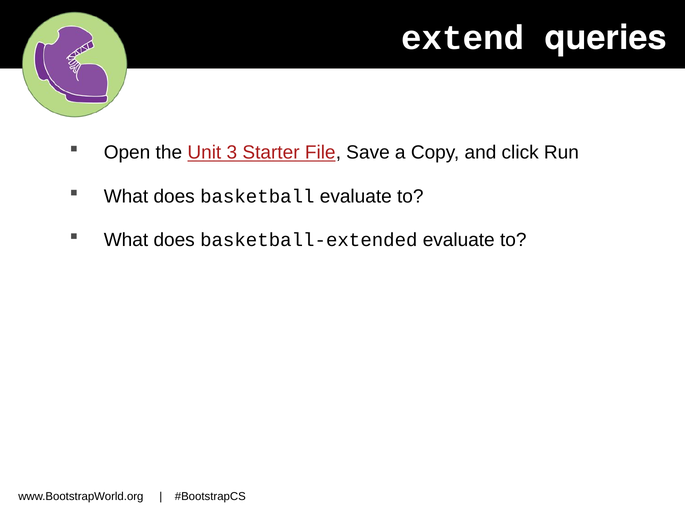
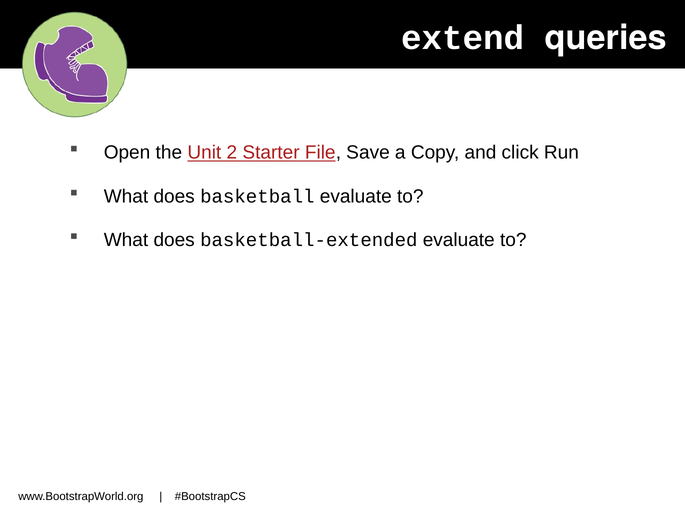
3: 3 -> 2
